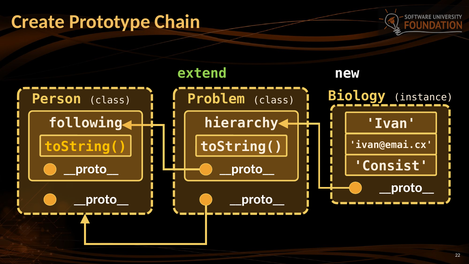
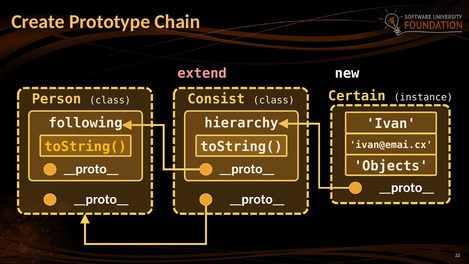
extend colour: light green -> pink
Biology: Biology -> Certain
Problem: Problem -> Consist
Consist: Consist -> Objects
